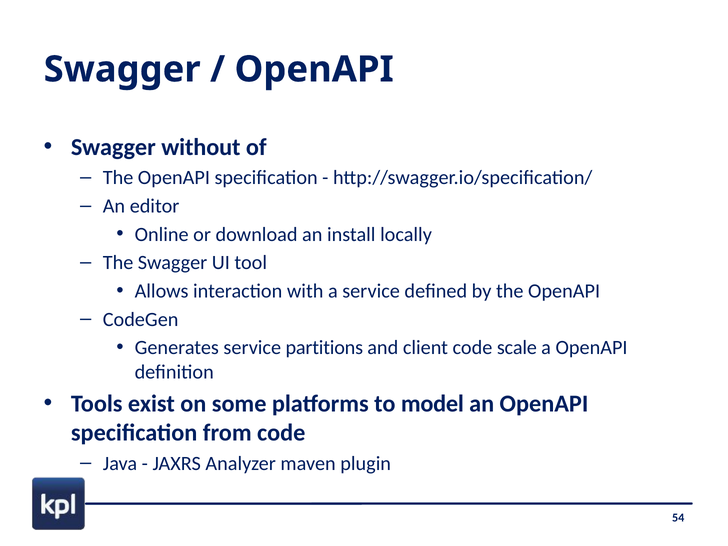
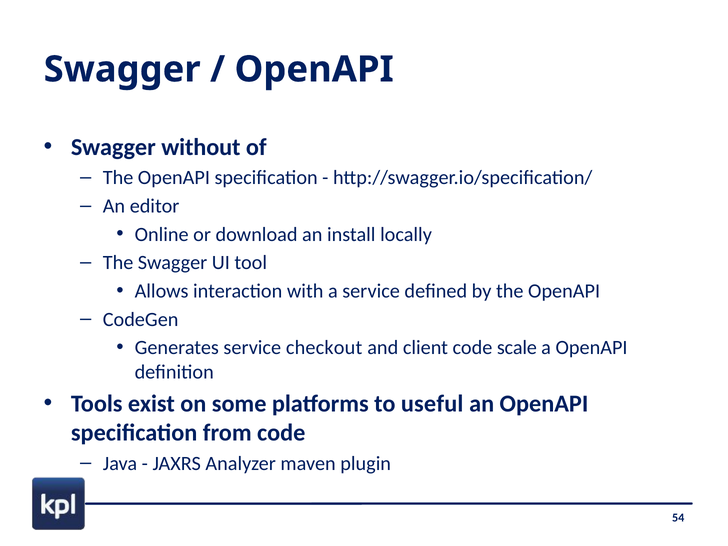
partitions: partitions -> checkout
model: model -> useful
